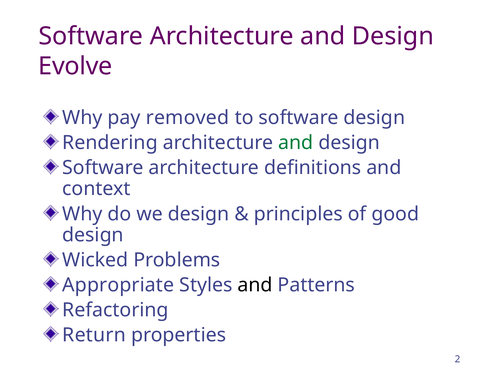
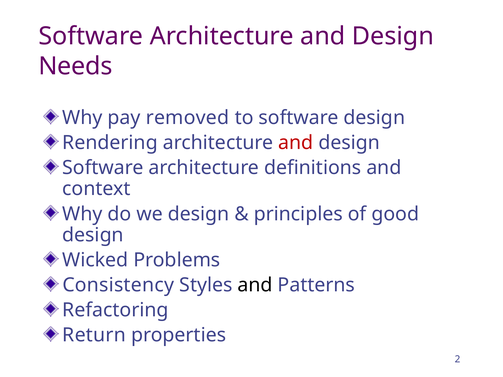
Evolve: Evolve -> Needs
and at (296, 143) colour: green -> red
Appropriate: Appropriate -> Consistency
